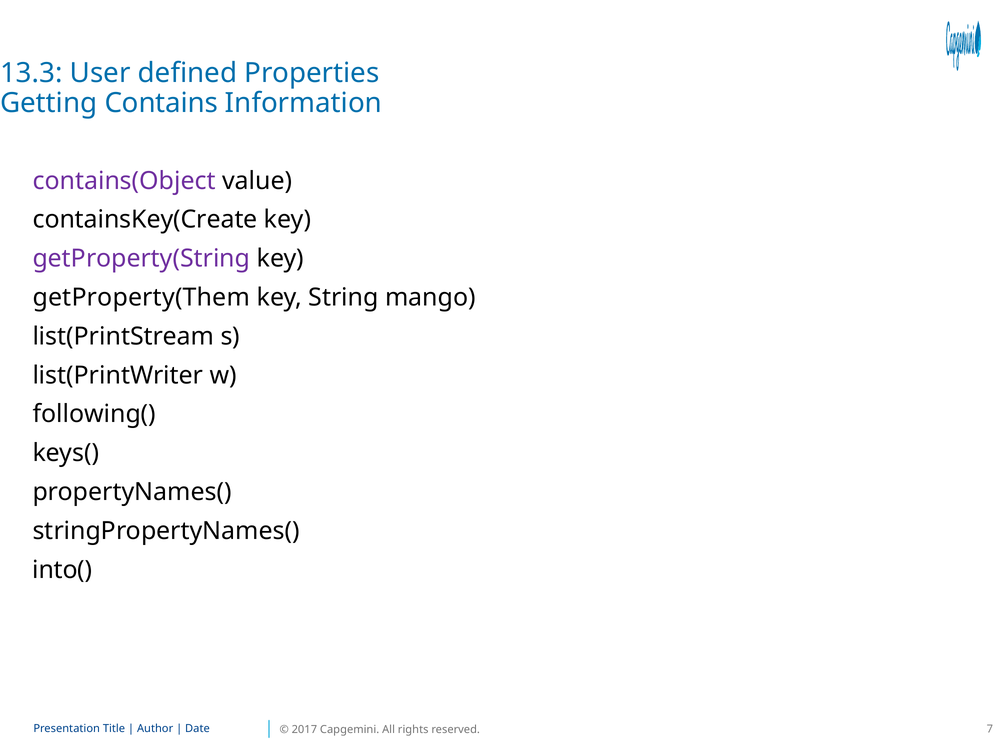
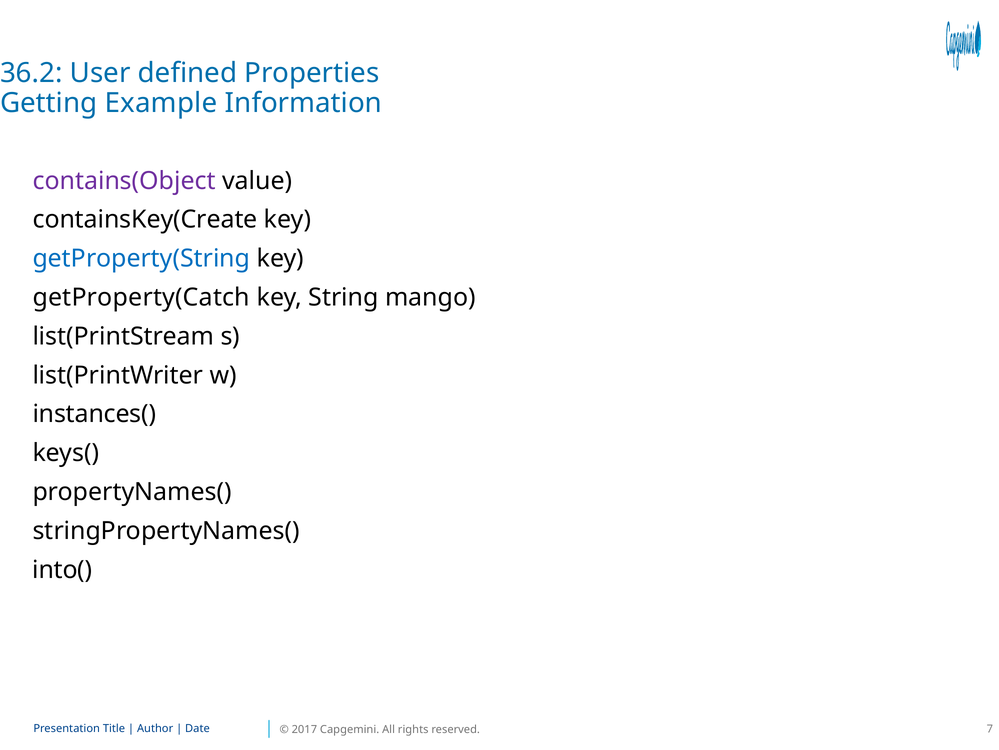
13.3: 13.3 -> 36.2
Contains: Contains -> Example
getProperty(String colour: purple -> blue
getProperty(Them: getProperty(Them -> getProperty(Catch
following(: following( -> instances(
